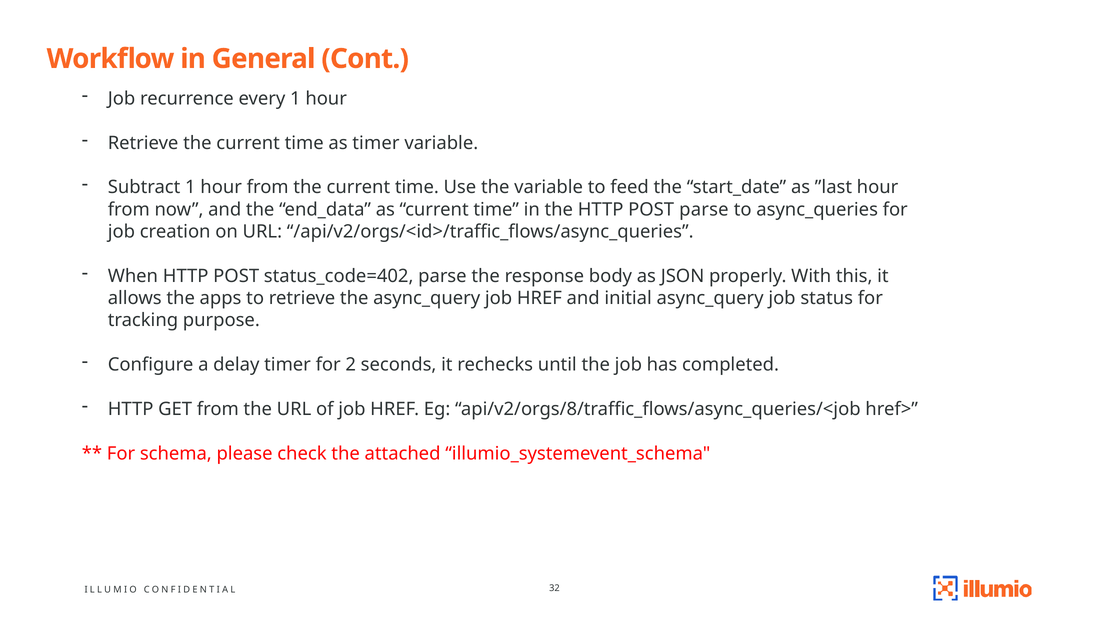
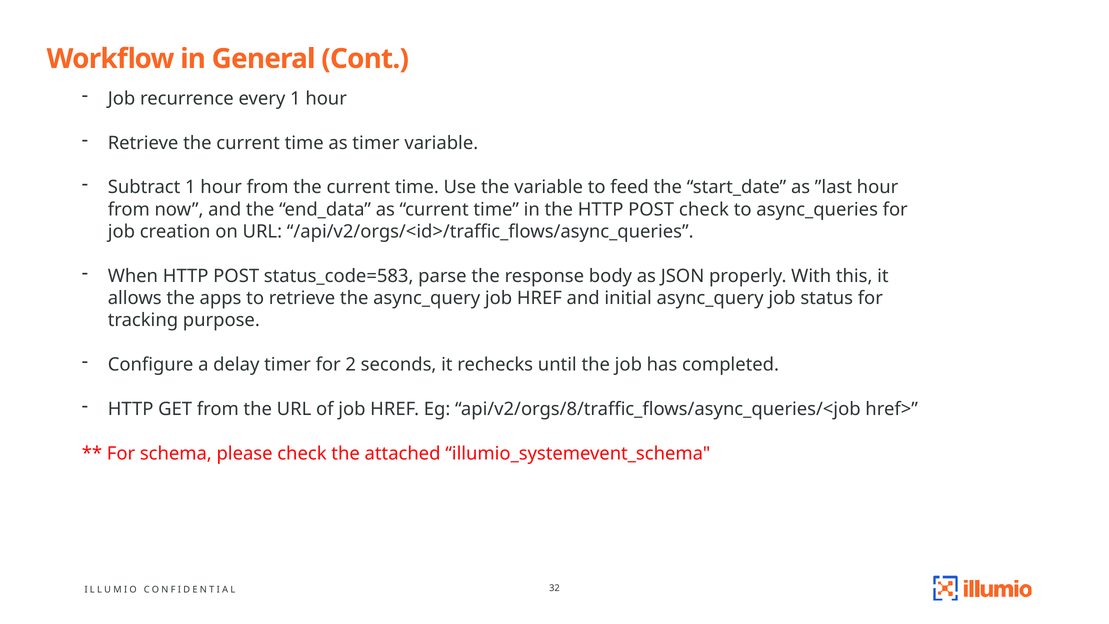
POST parse: parse -> check
status_code=402: status_code=402 -> status_code=583
